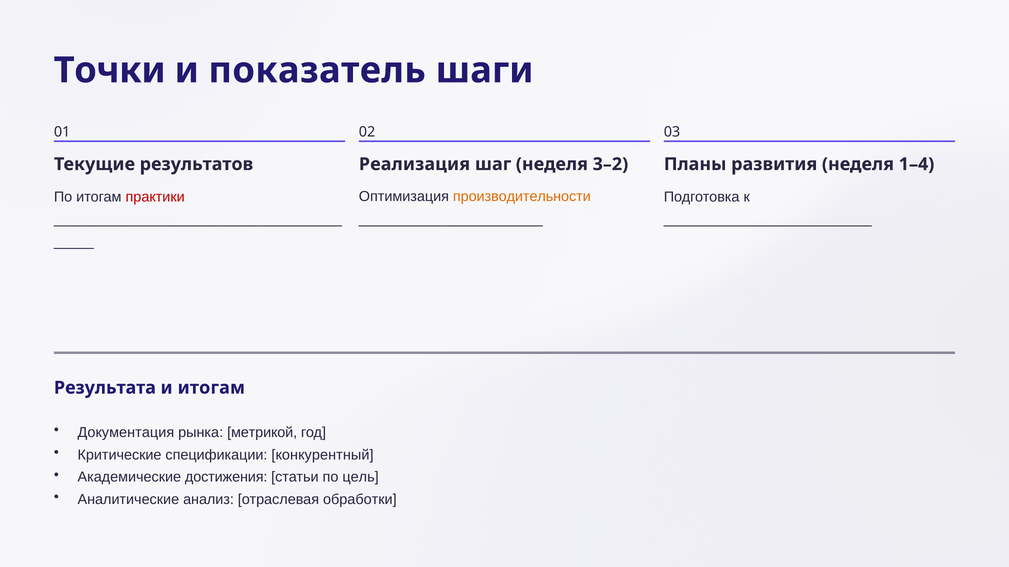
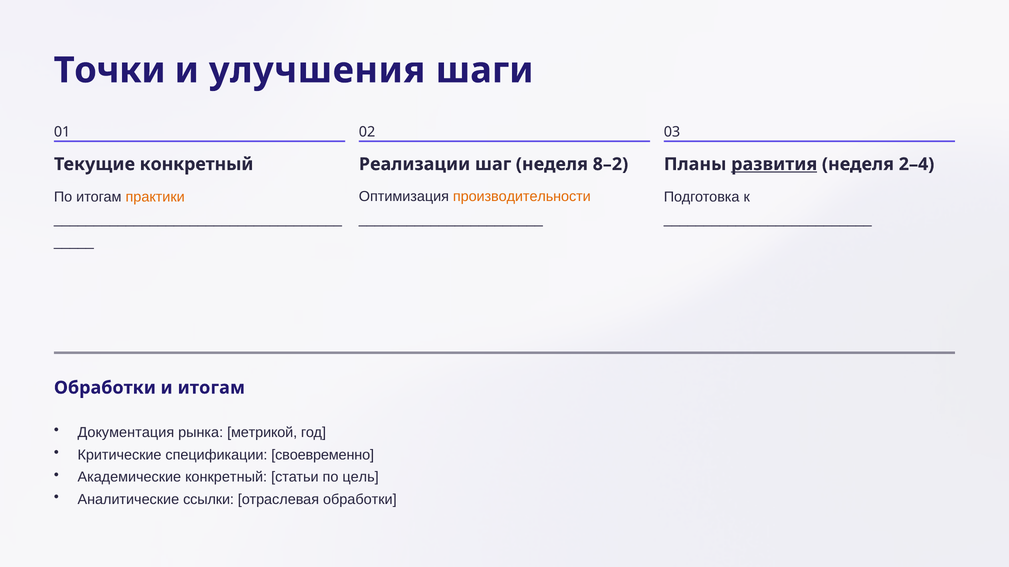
показатель: показатель -> улучшения
Текущие результатов: результатов -> конкретный
Реализация: Реализация -> Реализации
3–2: 3–2 -> 8–2
развития underline: none -> present
1–4: 1–4 -> 2–4
практики colour: red -> orange
Результата at (105, 388): Результата -> Обработки
конкурентный: конкурентный -> своевременно
Академические достижения: достижения -> конкретный
анализ: анализ -> ссылки
